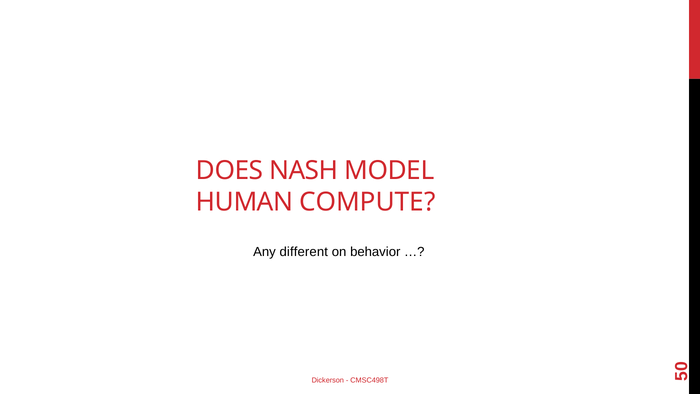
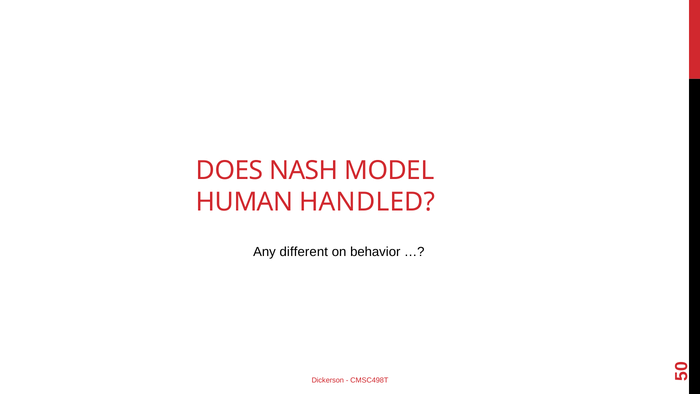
COMPUTE: COMPUTE -> HANDLED
